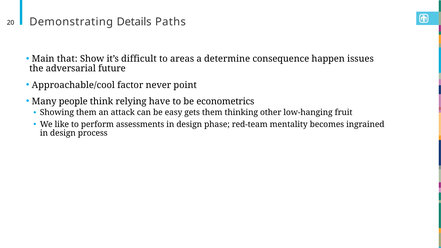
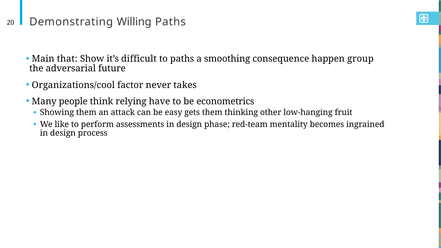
Details: Details -> Willing
to areas: areas -> paths
determine: determine -> smoothing
issues: issues -> group
Approachable/cool: Approachable/cool -> Organizations/cool
point: point -> takes
